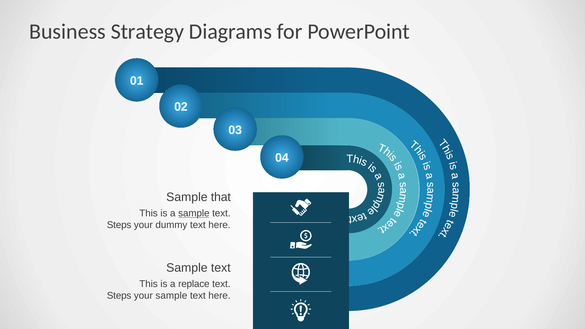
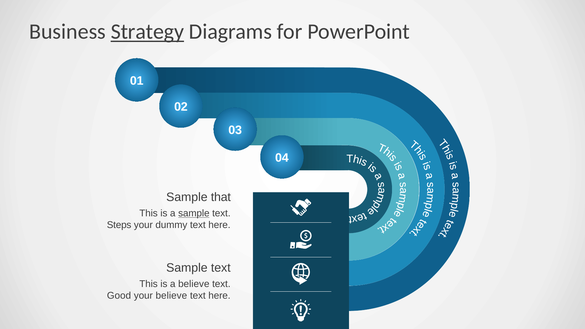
Strategy underline: none -> present
a replace: replace -> believe
Steps at (119, 296): Steps -> Good
your sample: sample -> believe
